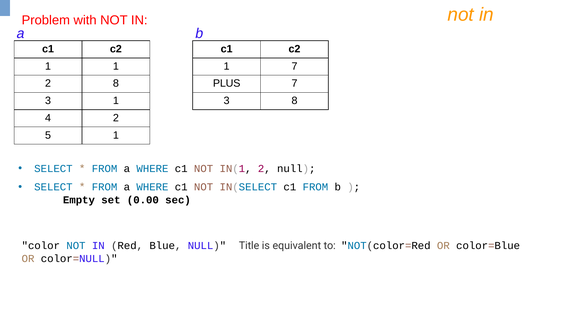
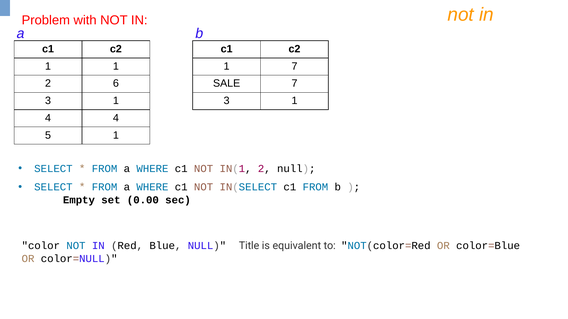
2 8: 8 -> 6
PLUS: PLUS -> SALE
8 at (294, 101): 8 -> 1
4 2: 2 -> 4
